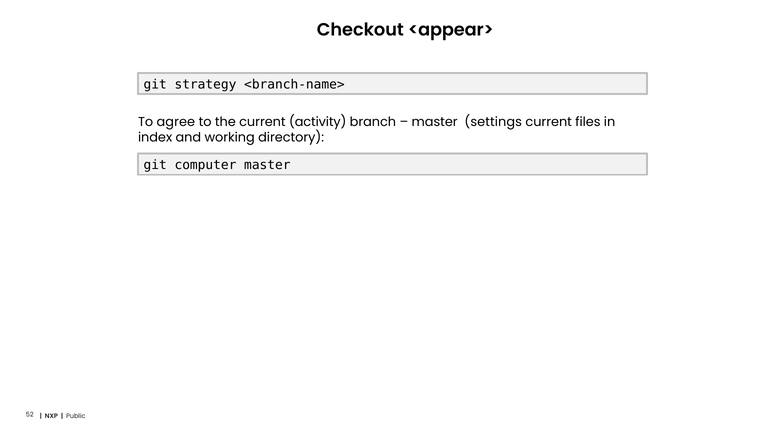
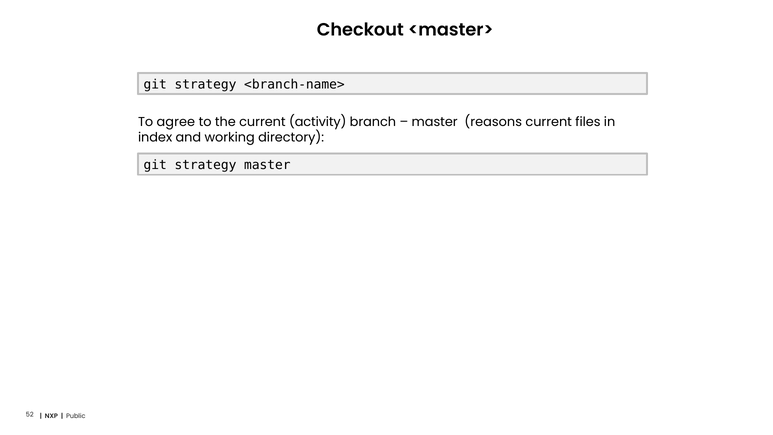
<appear>: <appear> -> <master>
settings: settings -> reasons
computer at (205, 165): computer -> strategy
